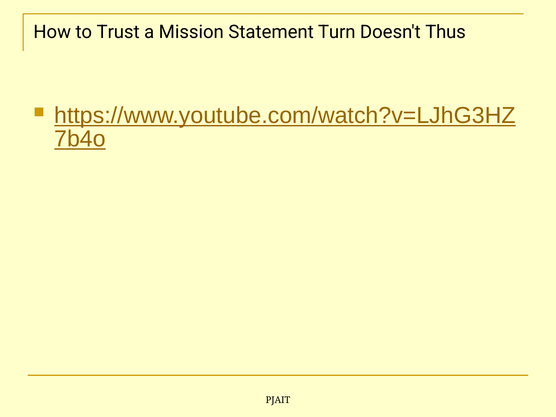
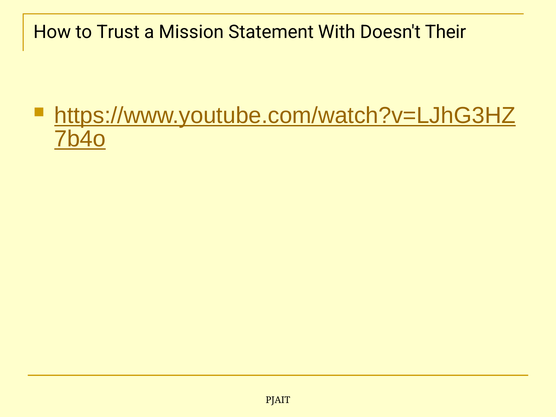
Turn: Turn -> With
Thus: Thus -> Their
